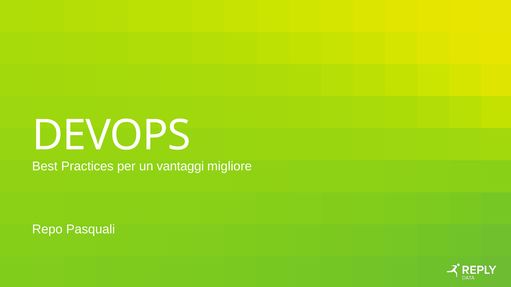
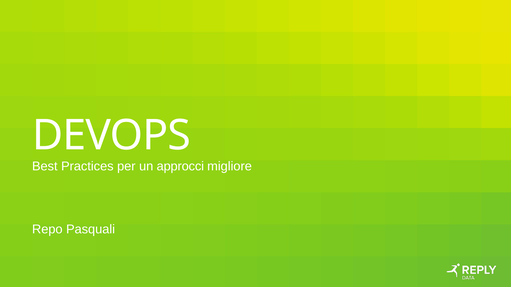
vantaggi: vantaggi -> approcci
